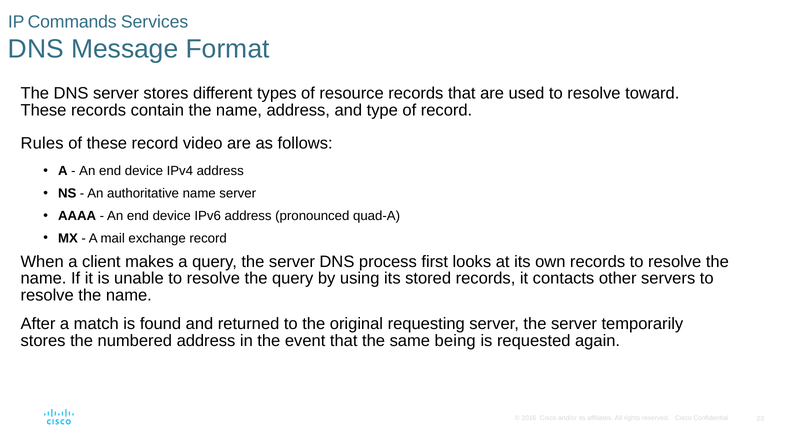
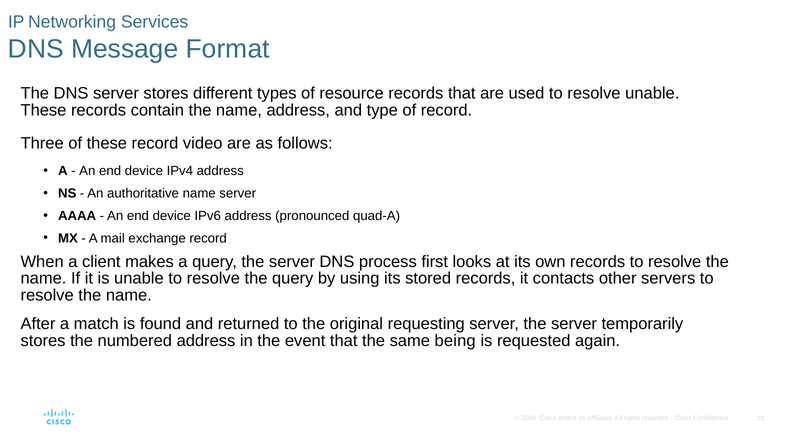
Commands: Commands -> Networking
resolve toward: toward -> unable
Rules: Rules -> Three
